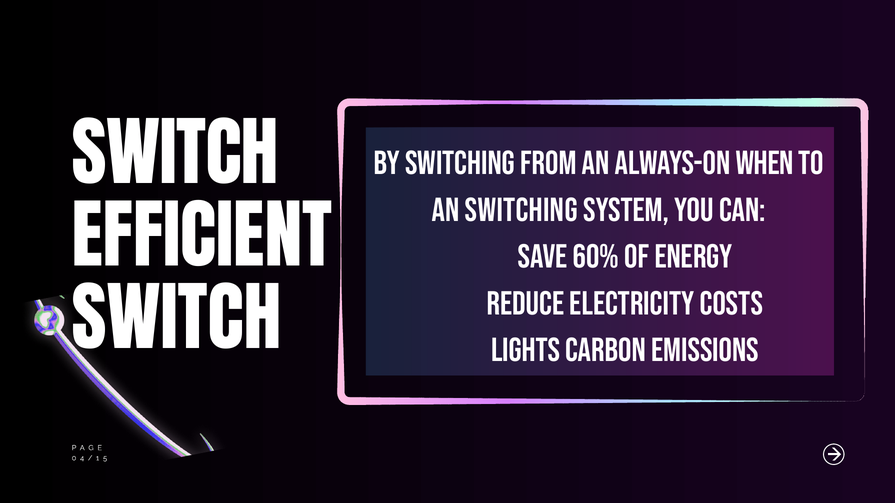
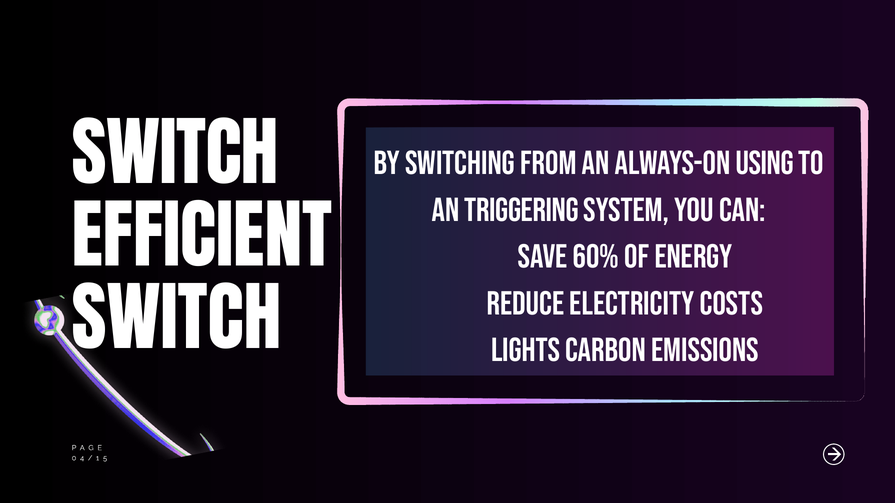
when: when -> using
an switching: switching -> triggering
